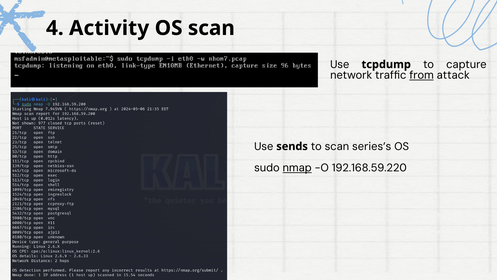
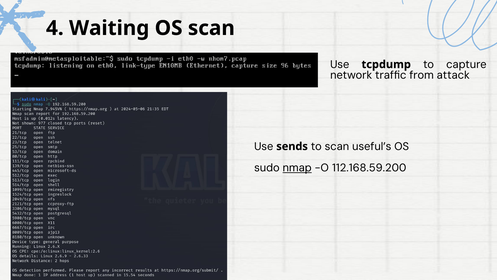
Activity: Activity -> Waiting
from underline: present -> none
series’s: series’s -> useful’s
192.168.59.220: 192.168.59.220 -> 112.168.59.200
